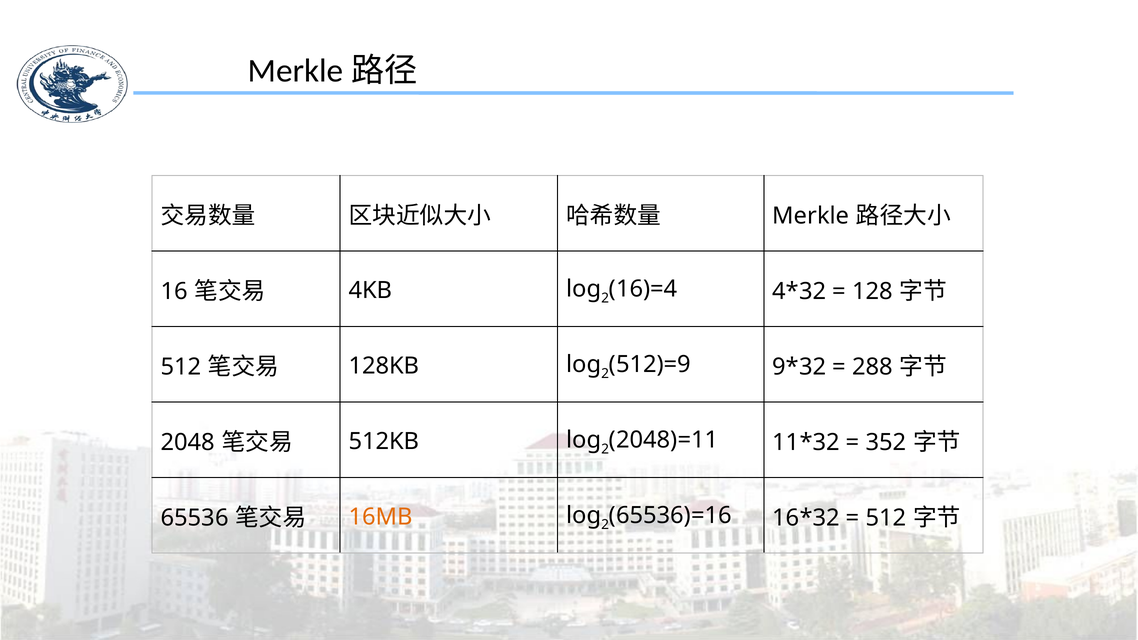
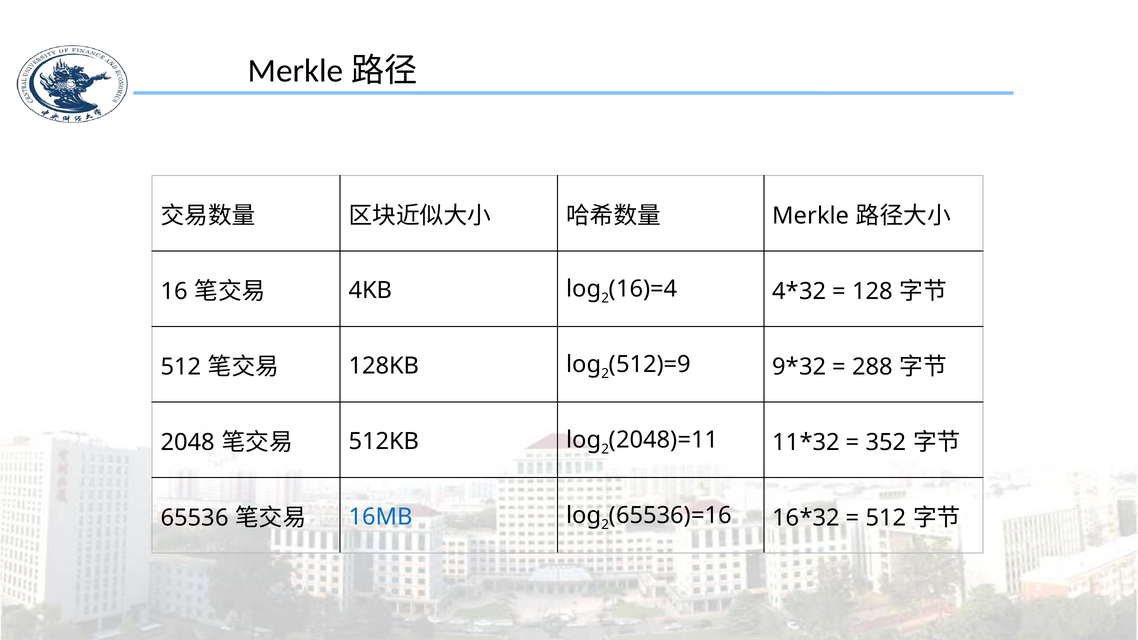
16MB colour: orange -> blue
